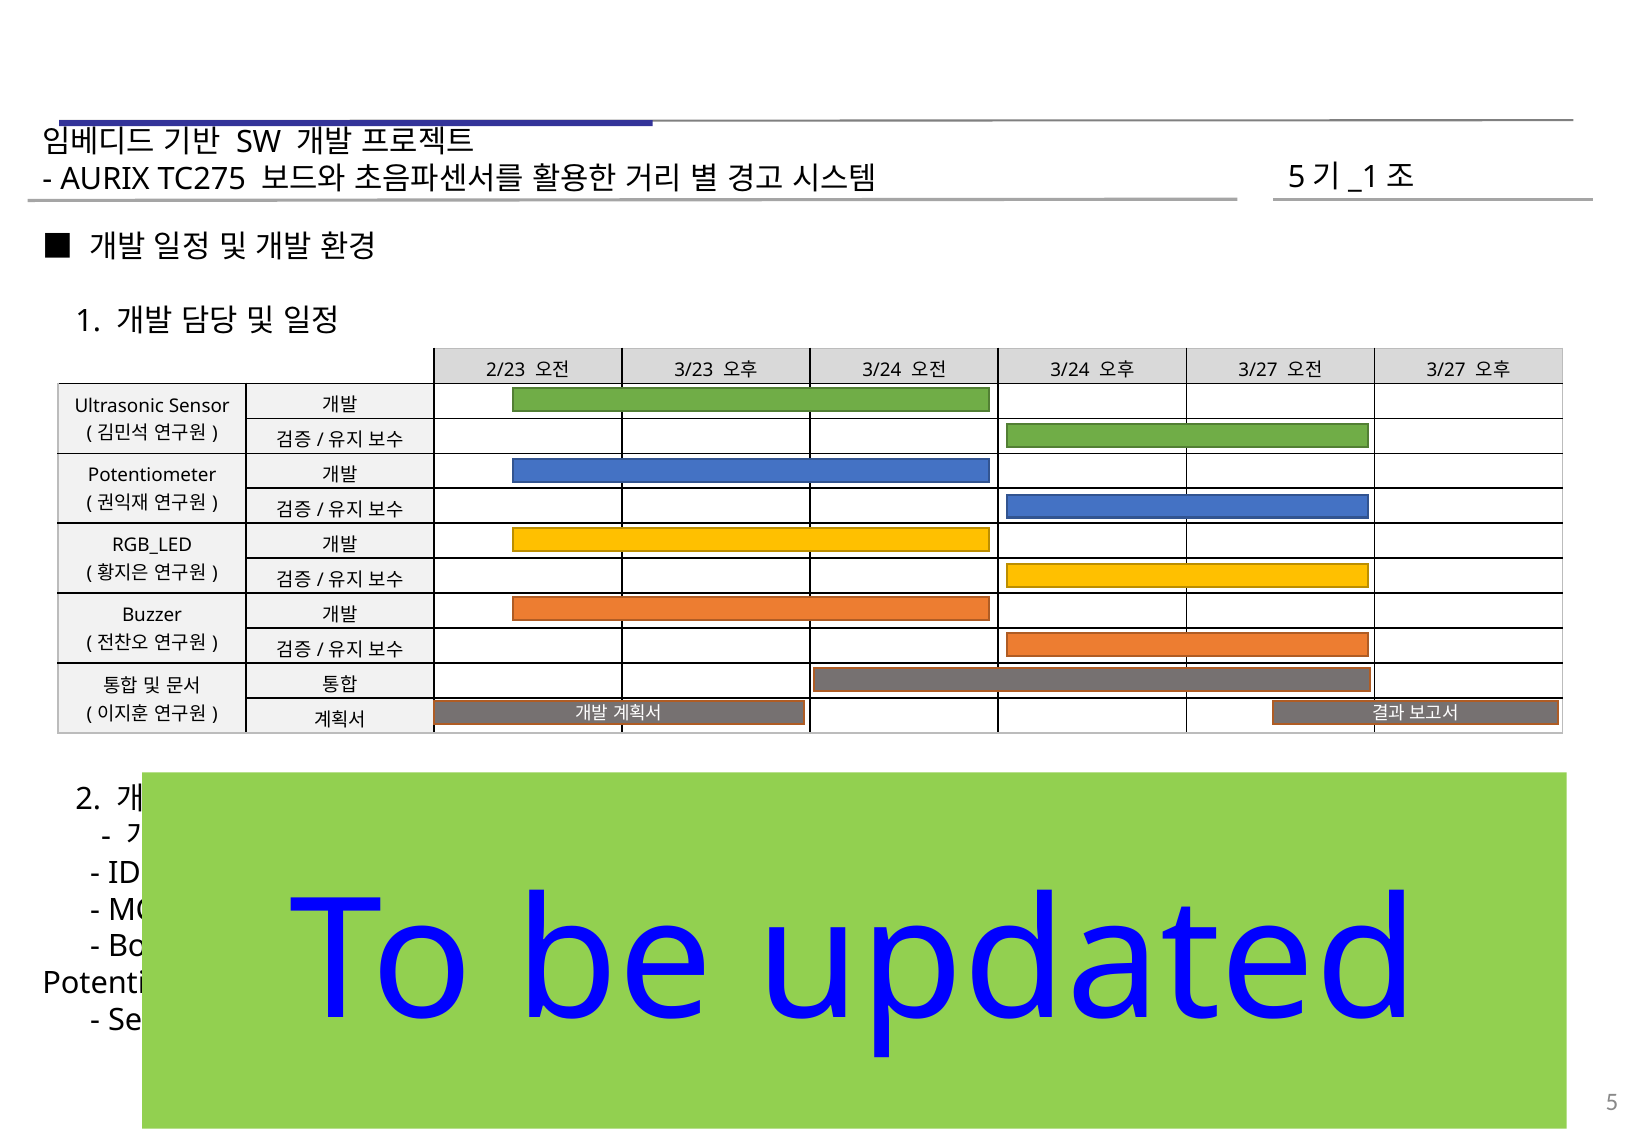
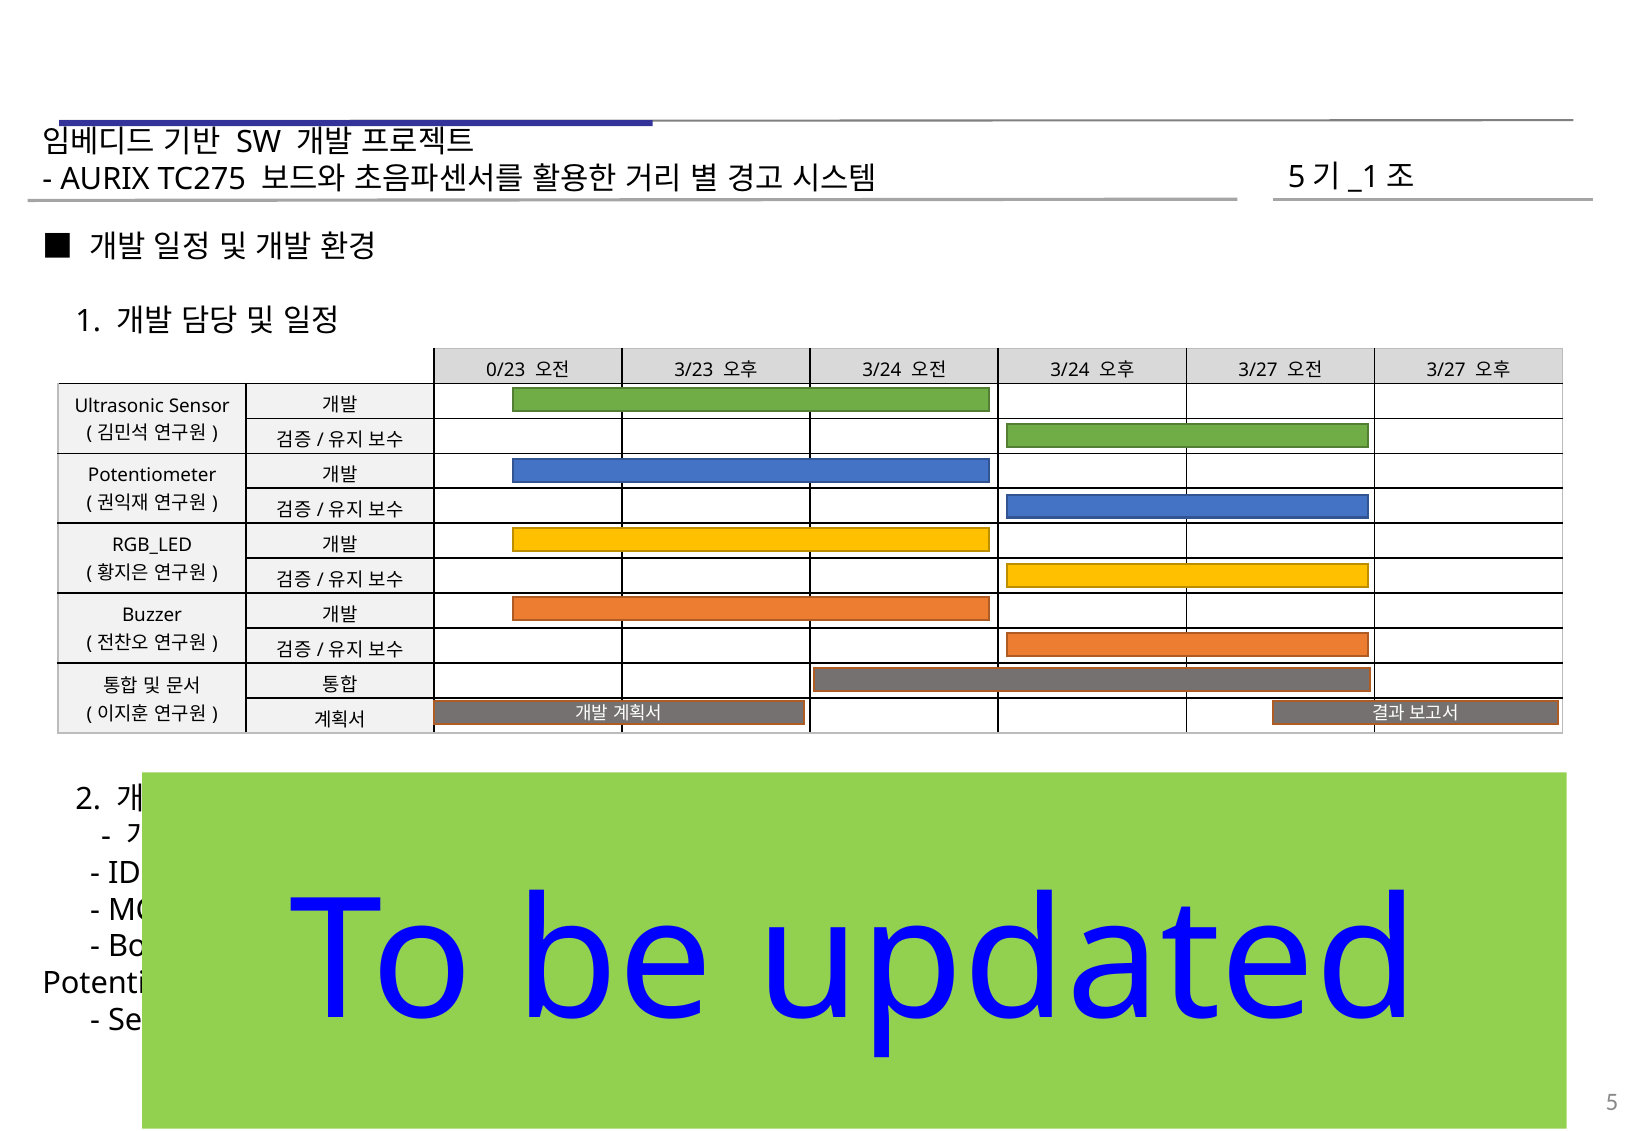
2/23: 2/23 -> 0/23
